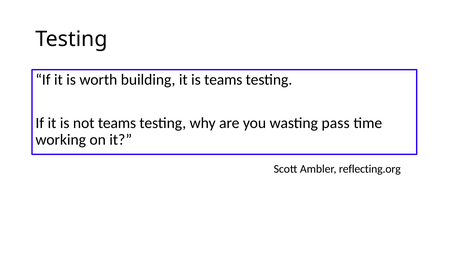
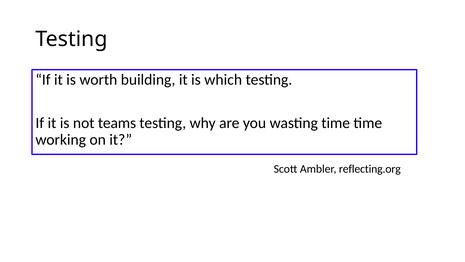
is teams: teams -> which
wasting pass: pass -> time
